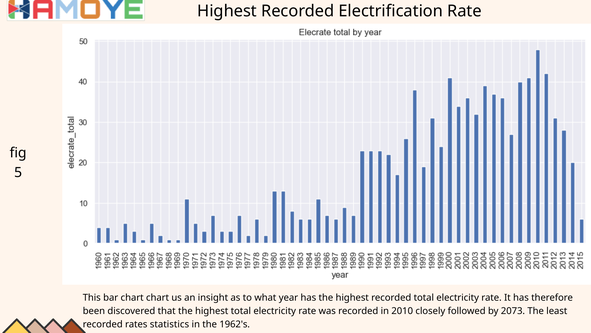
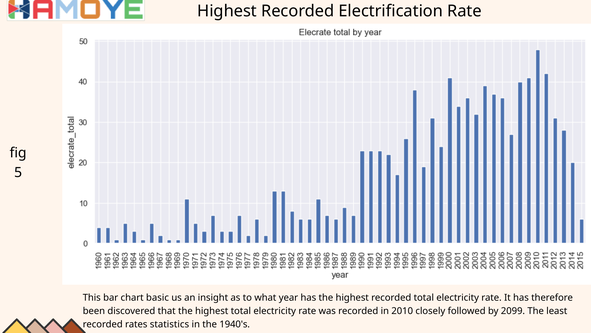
chart chart: chart -> basic
2073: 2073 -> 2099
1962's: 1962's -> 1940's
